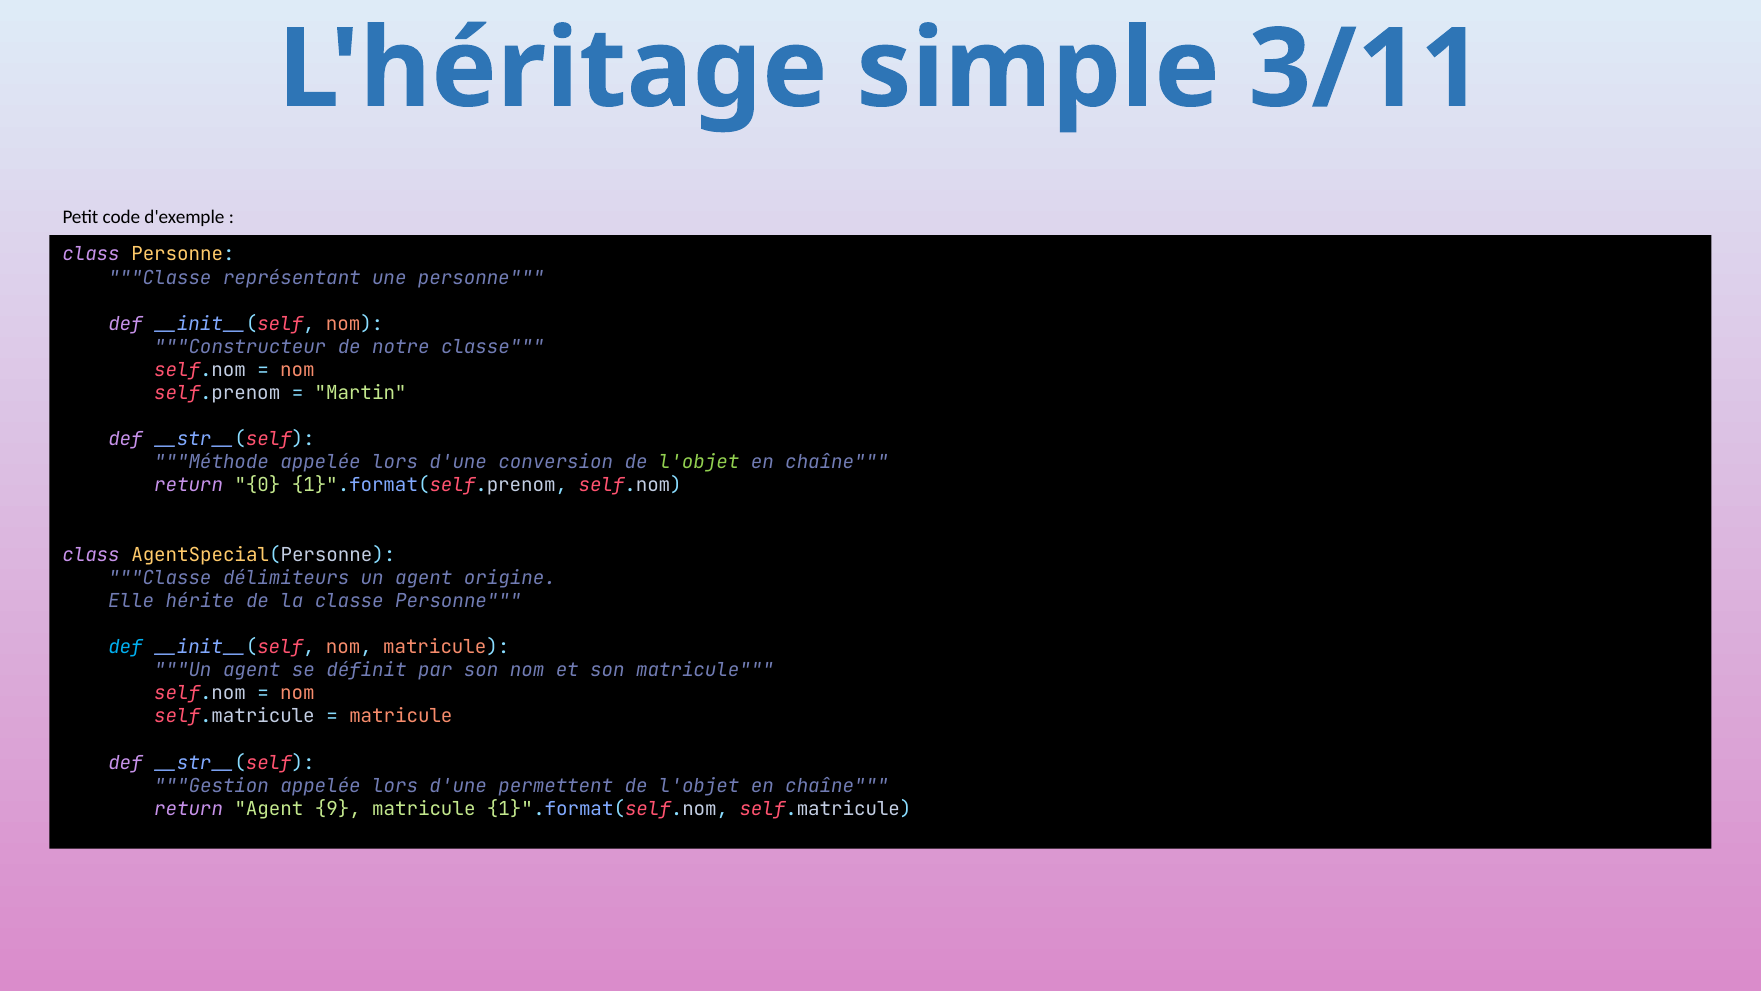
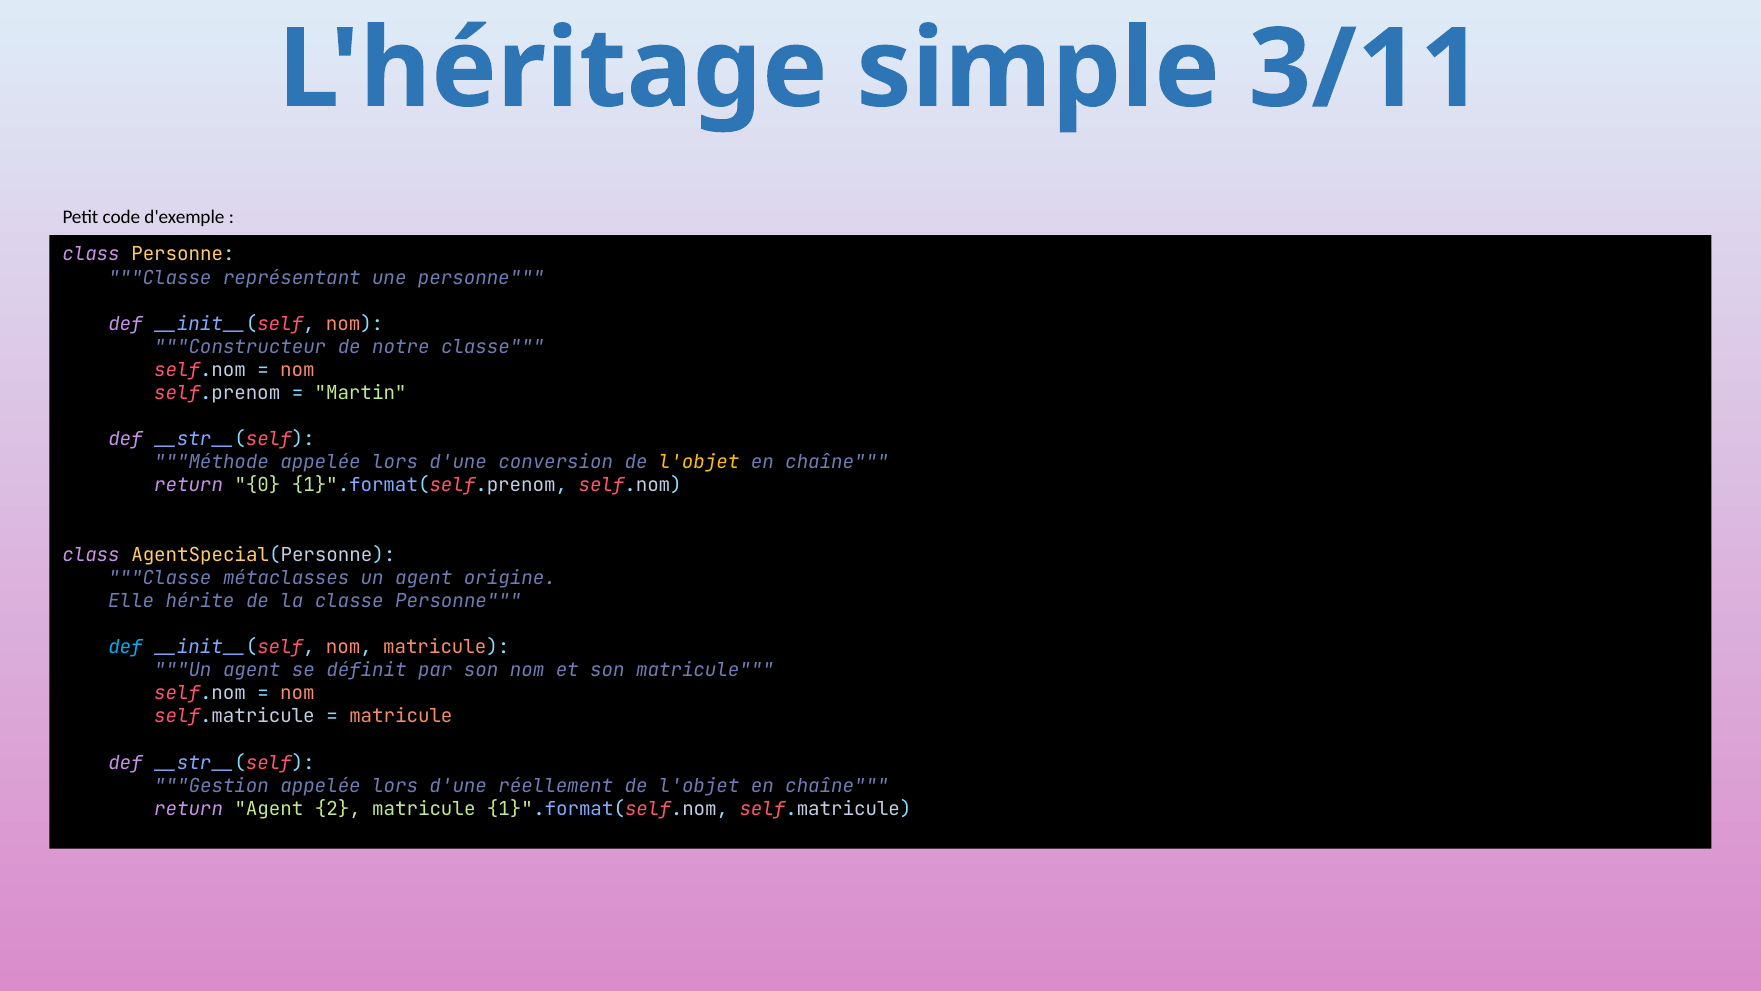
l'objet at (699, 462) colour: light green -> yellow
délimiteurs: délimiteurs -> métaclasses
permettent: permettent -> réellement
9: 9 -> 2
